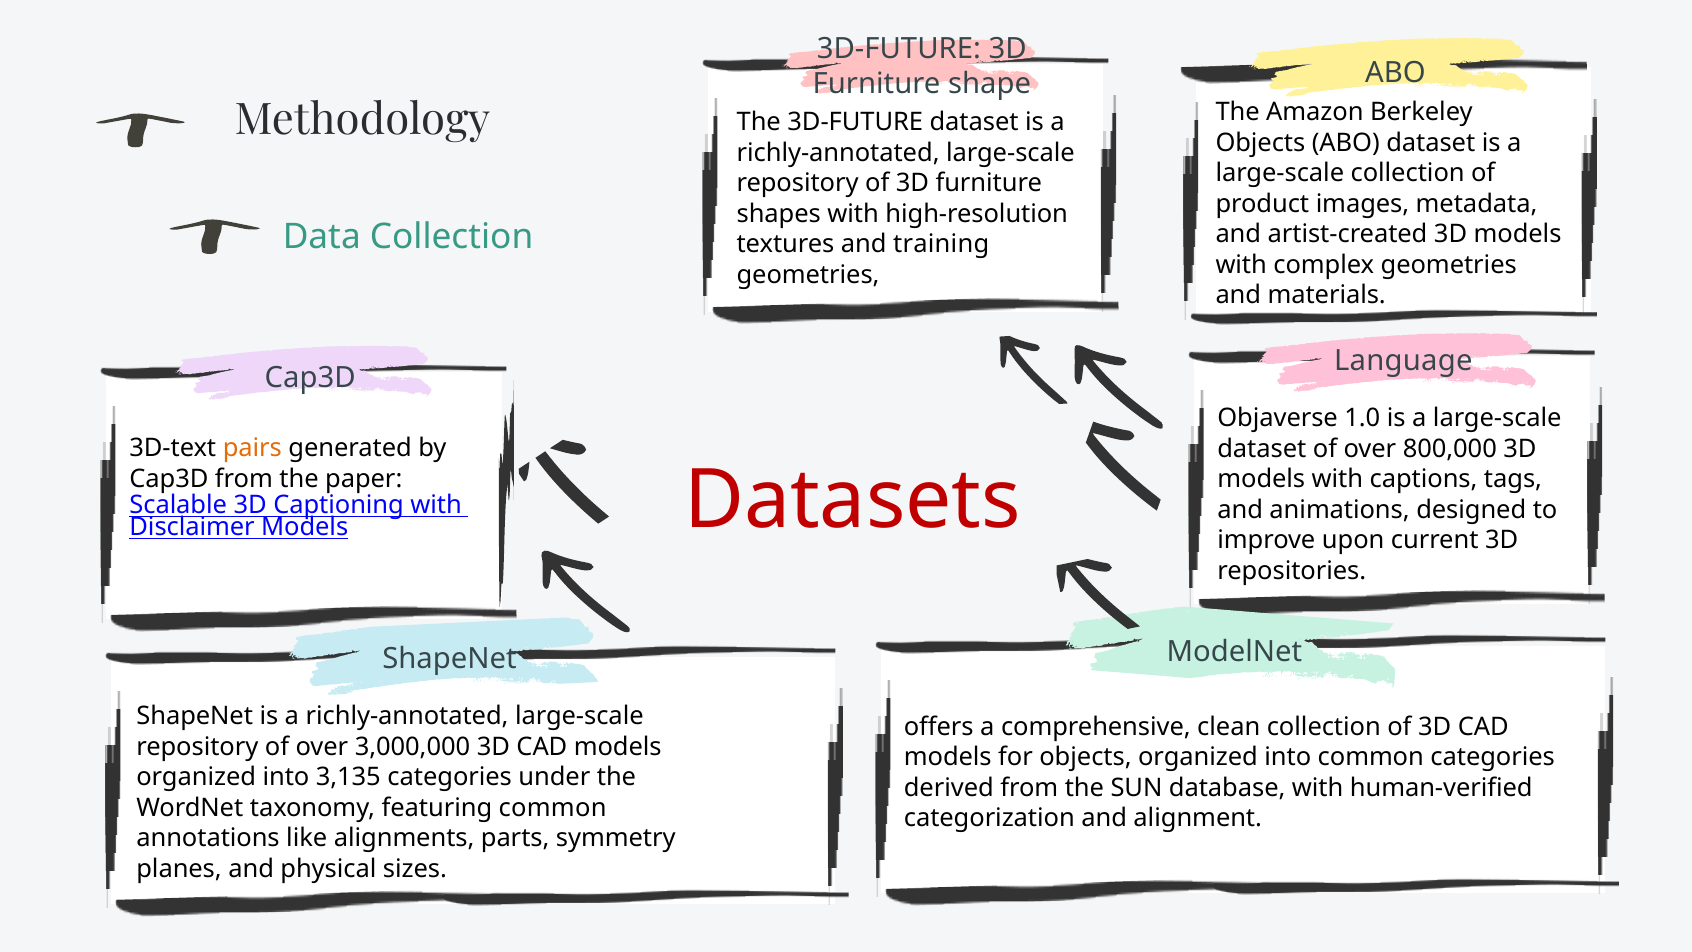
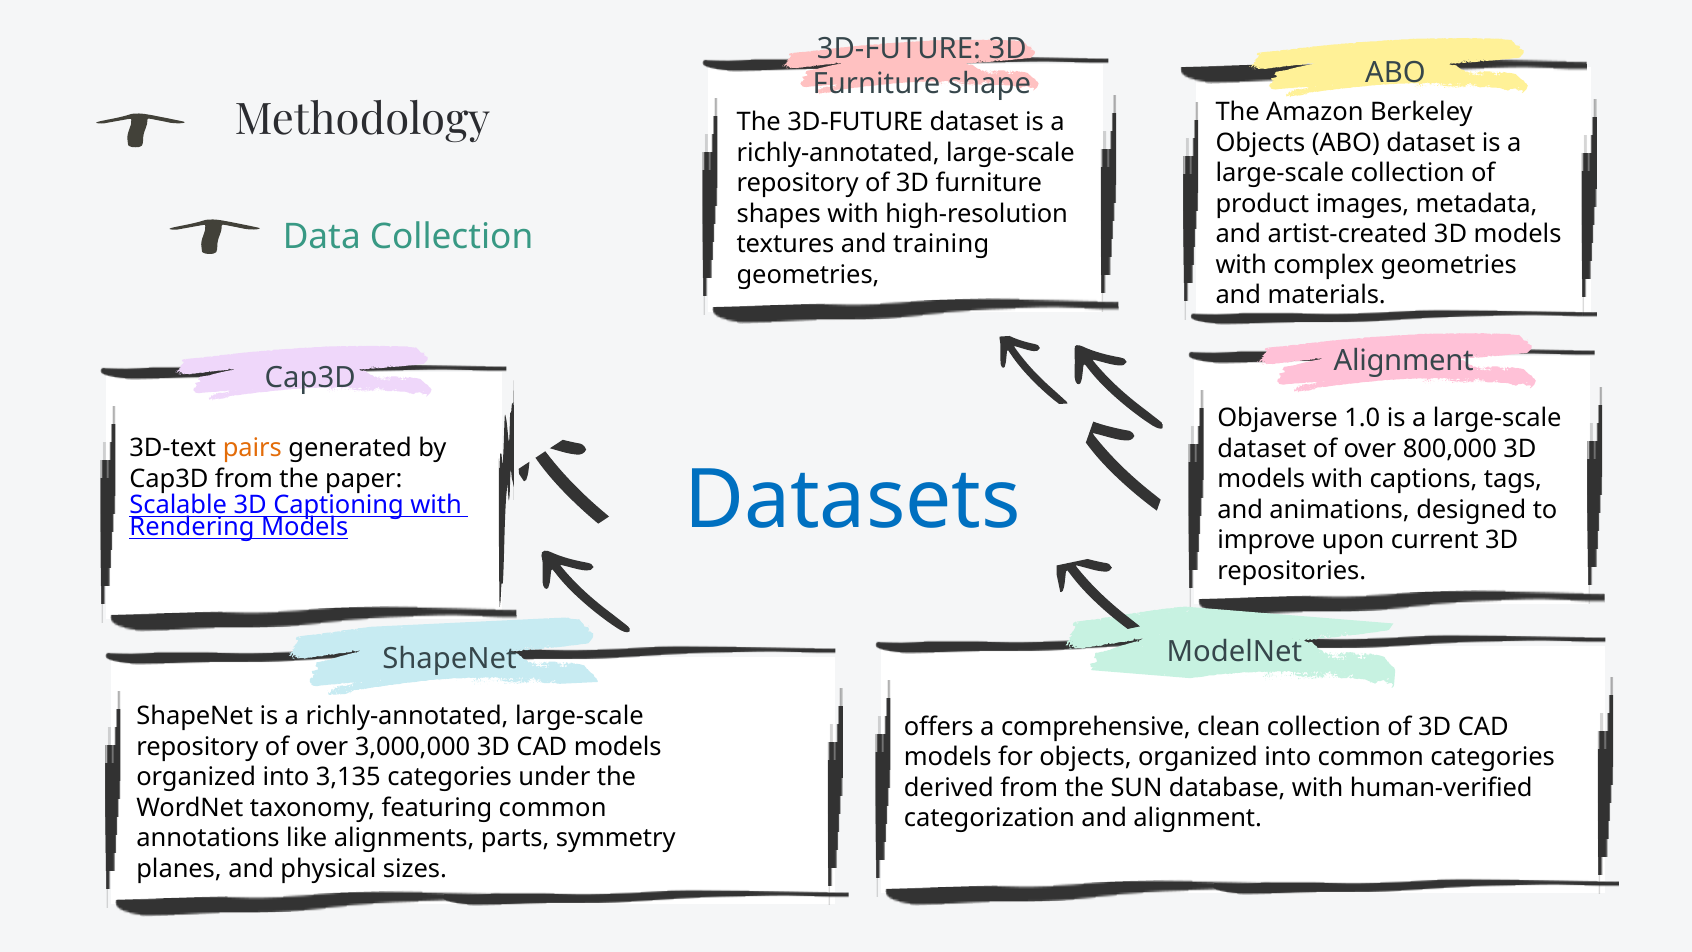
Language at (1403, 360): Language -> Alignment
Datasets colour: red -> blue
Disclaimer: Disclaimer -> Rendering
